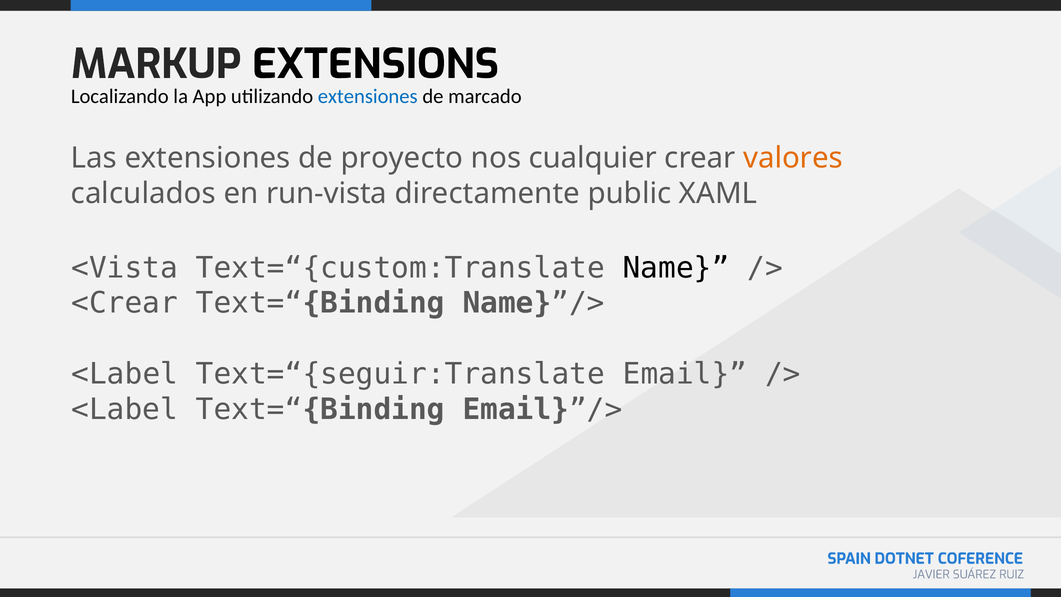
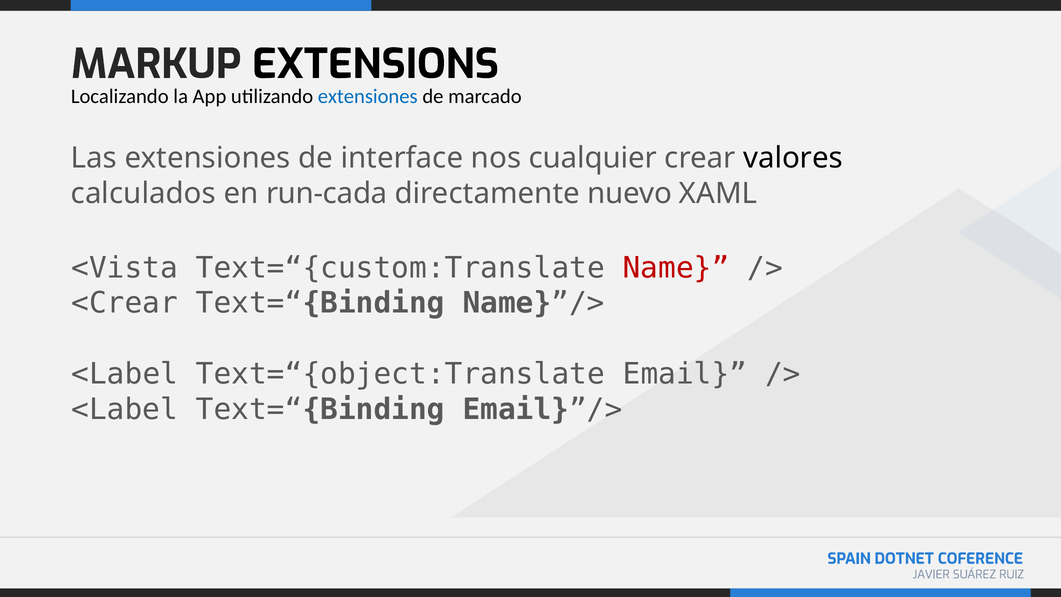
proyecto: proyecto -> interface
valores colour: orange -> black
run-vista: run-vista -> run-cada
public: public -> nuevo
Name colour: black -> red
Text=“{seguir:Translate: Text=“{seguir:Translate -> Text=“{object:Translate
